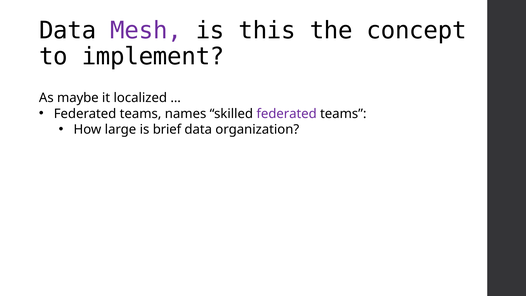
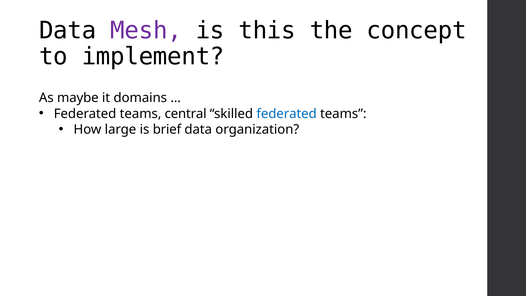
localized: localized -> domains
names: names -> central
federated at (287, 114) colour: purple -> blue
